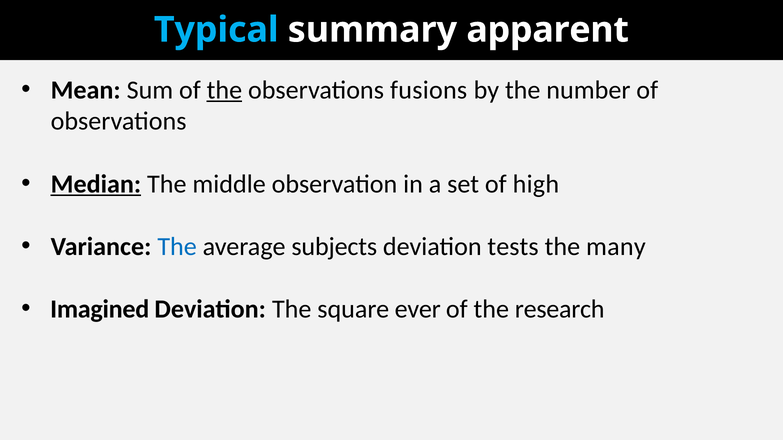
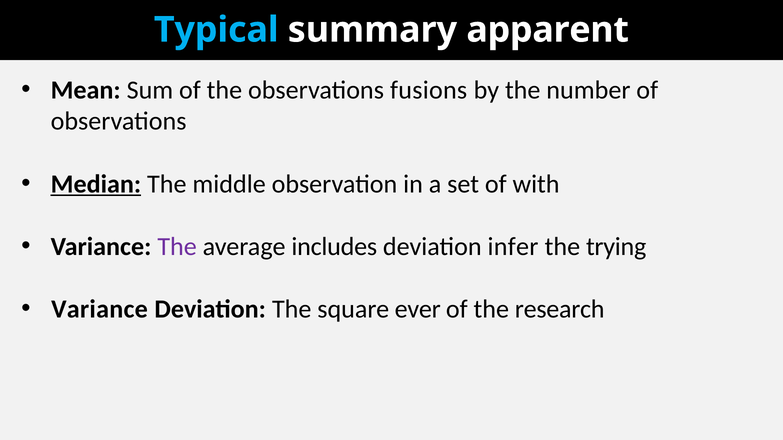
the at (224, 90) underline: present -> none
high: high -> with
The at (177, 247) colour: blue -> purple
subjects: subjects -> includes
tests: tests -> infer
many: many -> trying
Imagined at (100, 309): Imagined -> Variance
